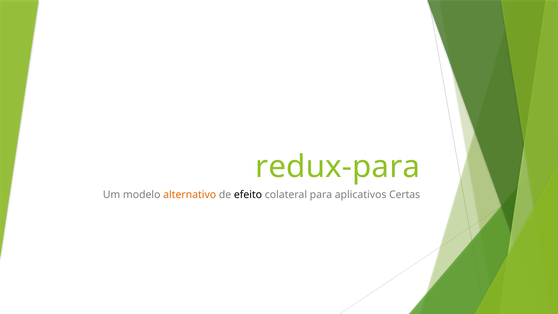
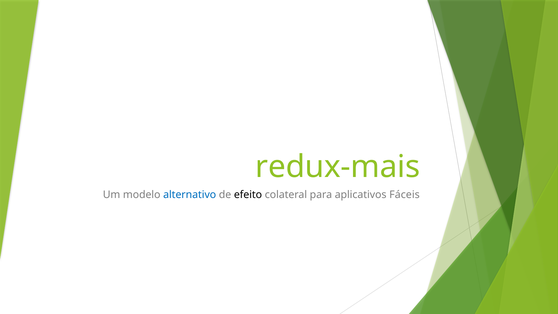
redux-para: redux-para -> redux-mais
alternativo colour: orange -> blue
Certas: Certas -> Fáceis
